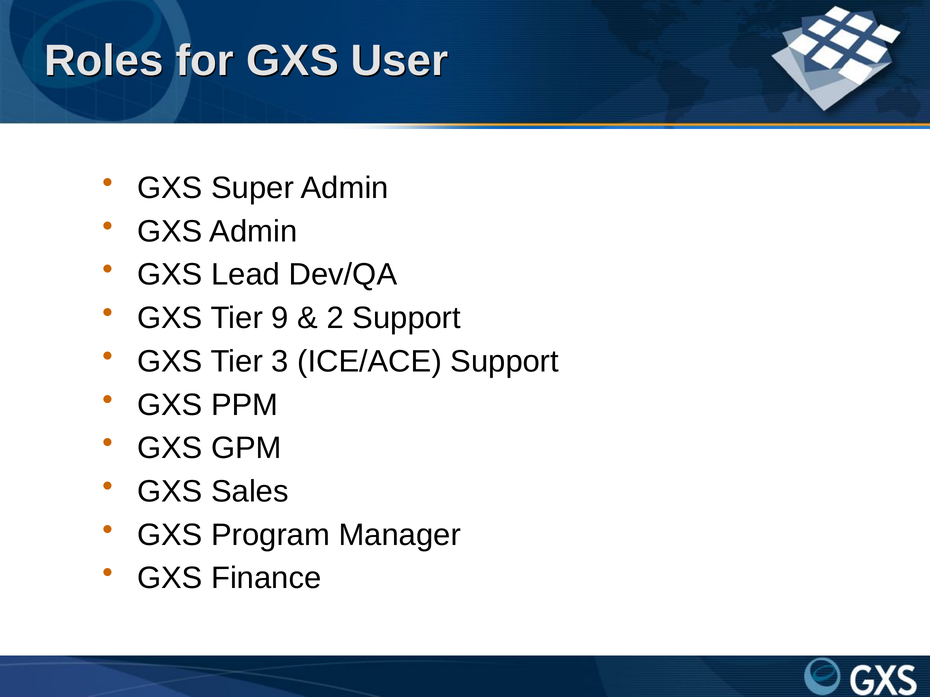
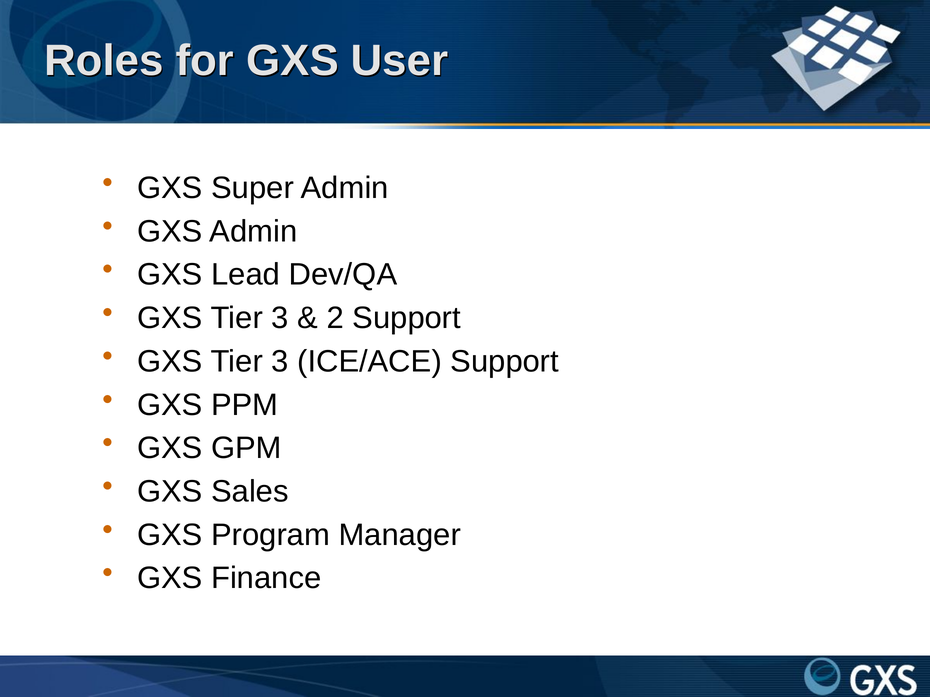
9 at (280, 318): 9 -> 3
